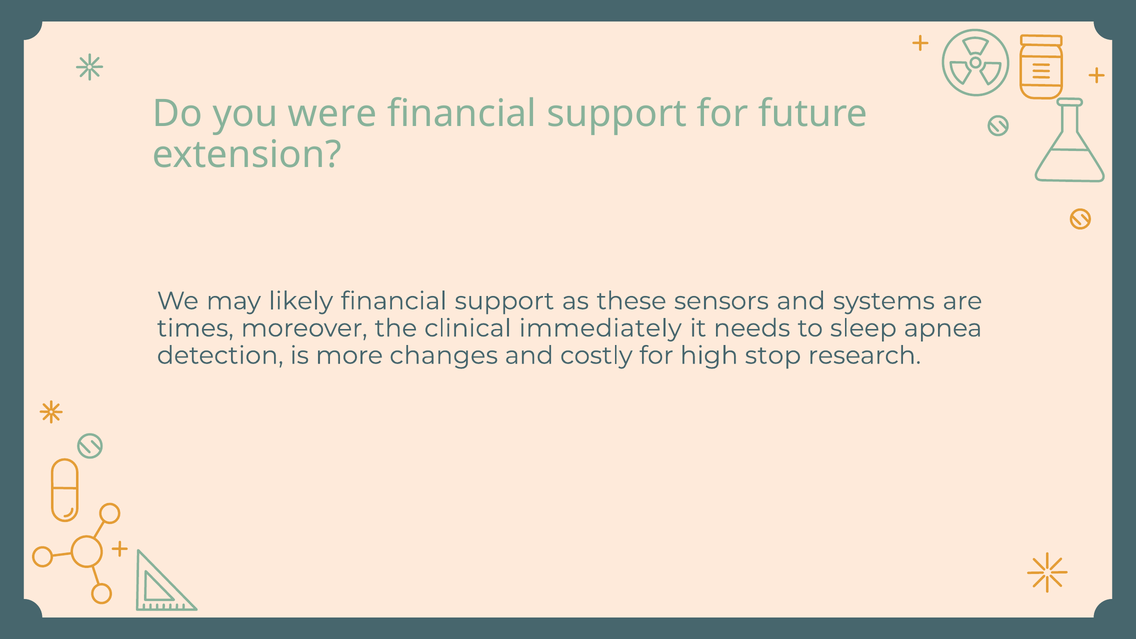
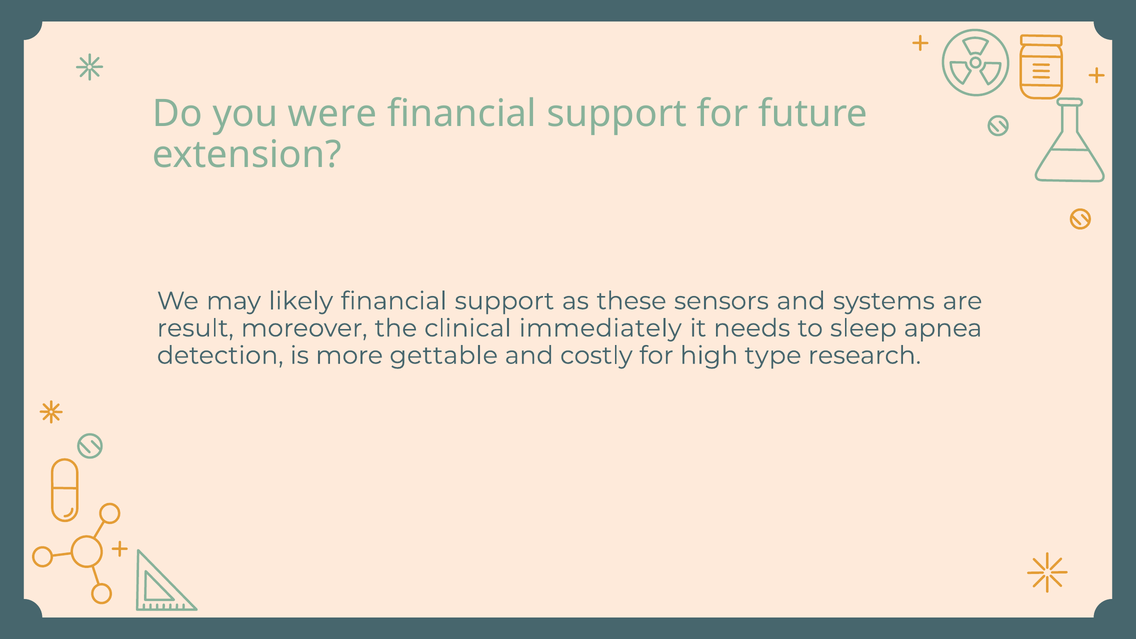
times: times -> result
changes: changes -> gettable
stop: stop -> type
